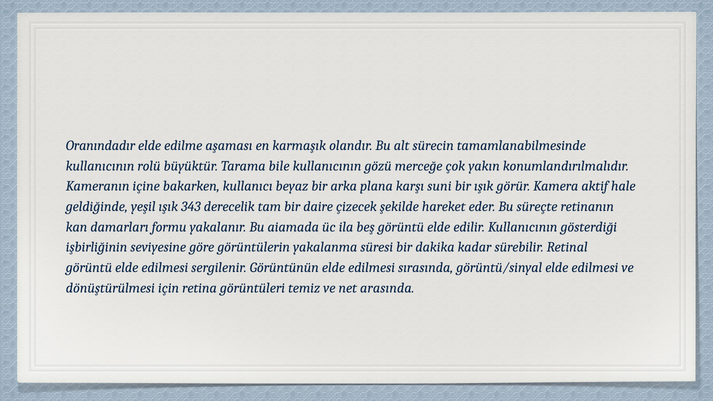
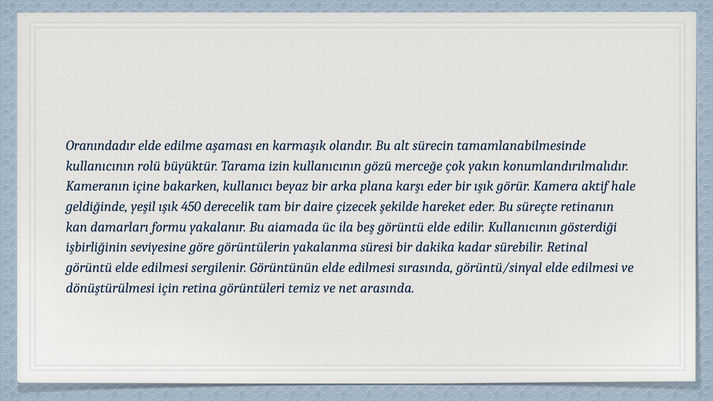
bile: bile -> izin
karşı suni: suni -> eder
343: 343 -> 450
